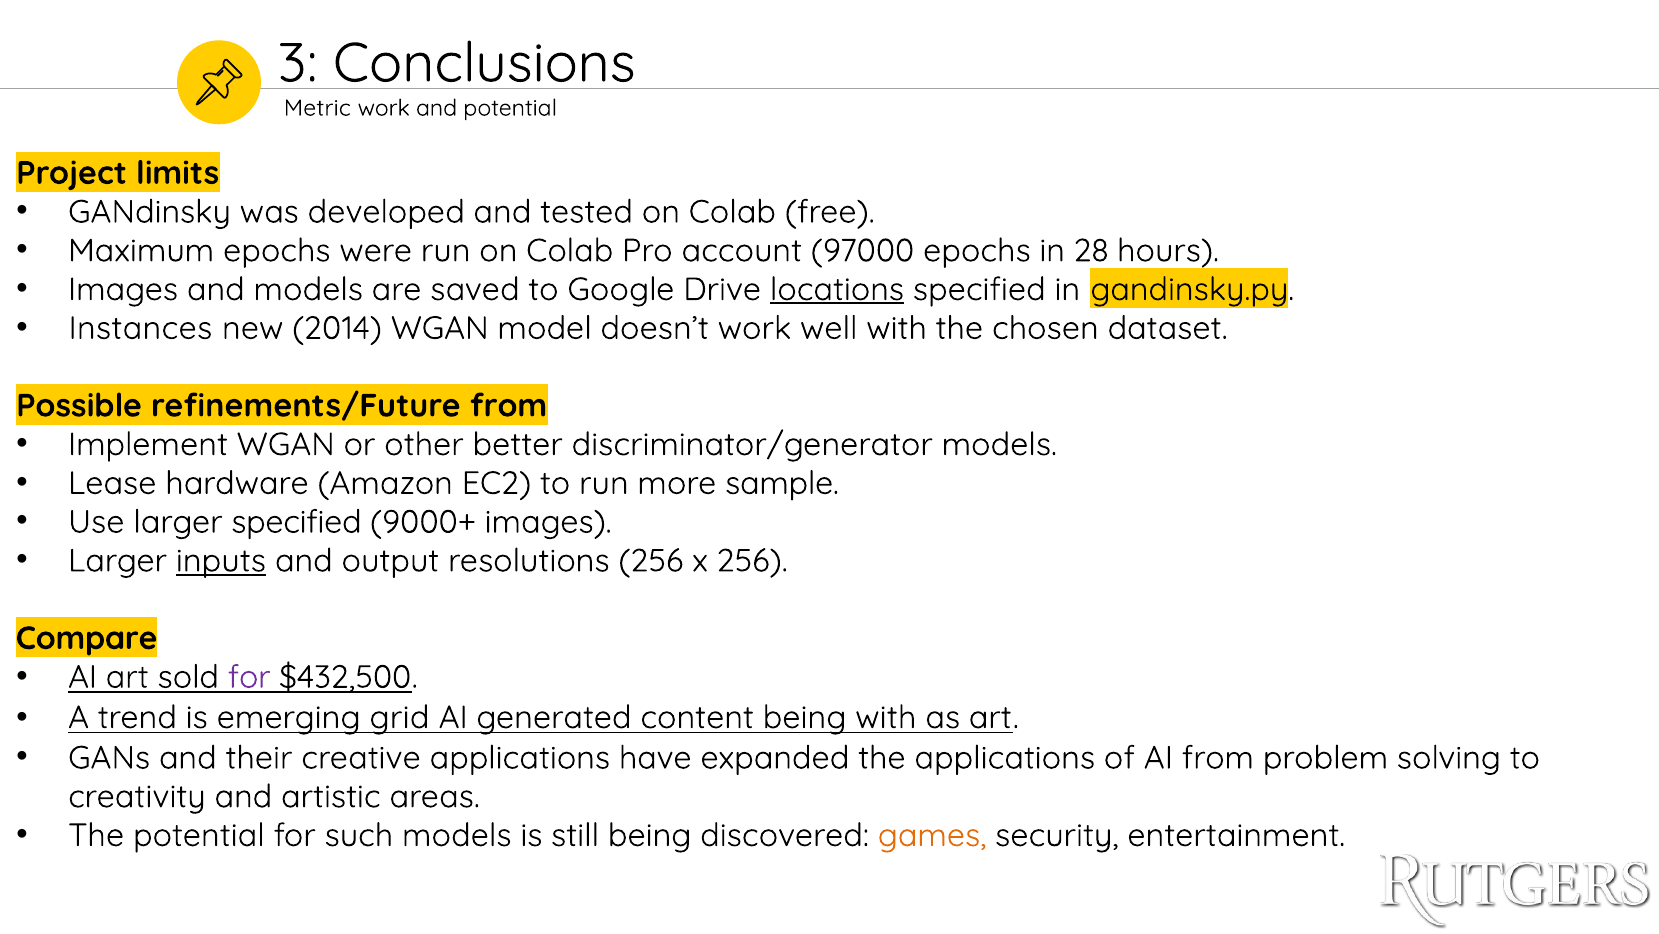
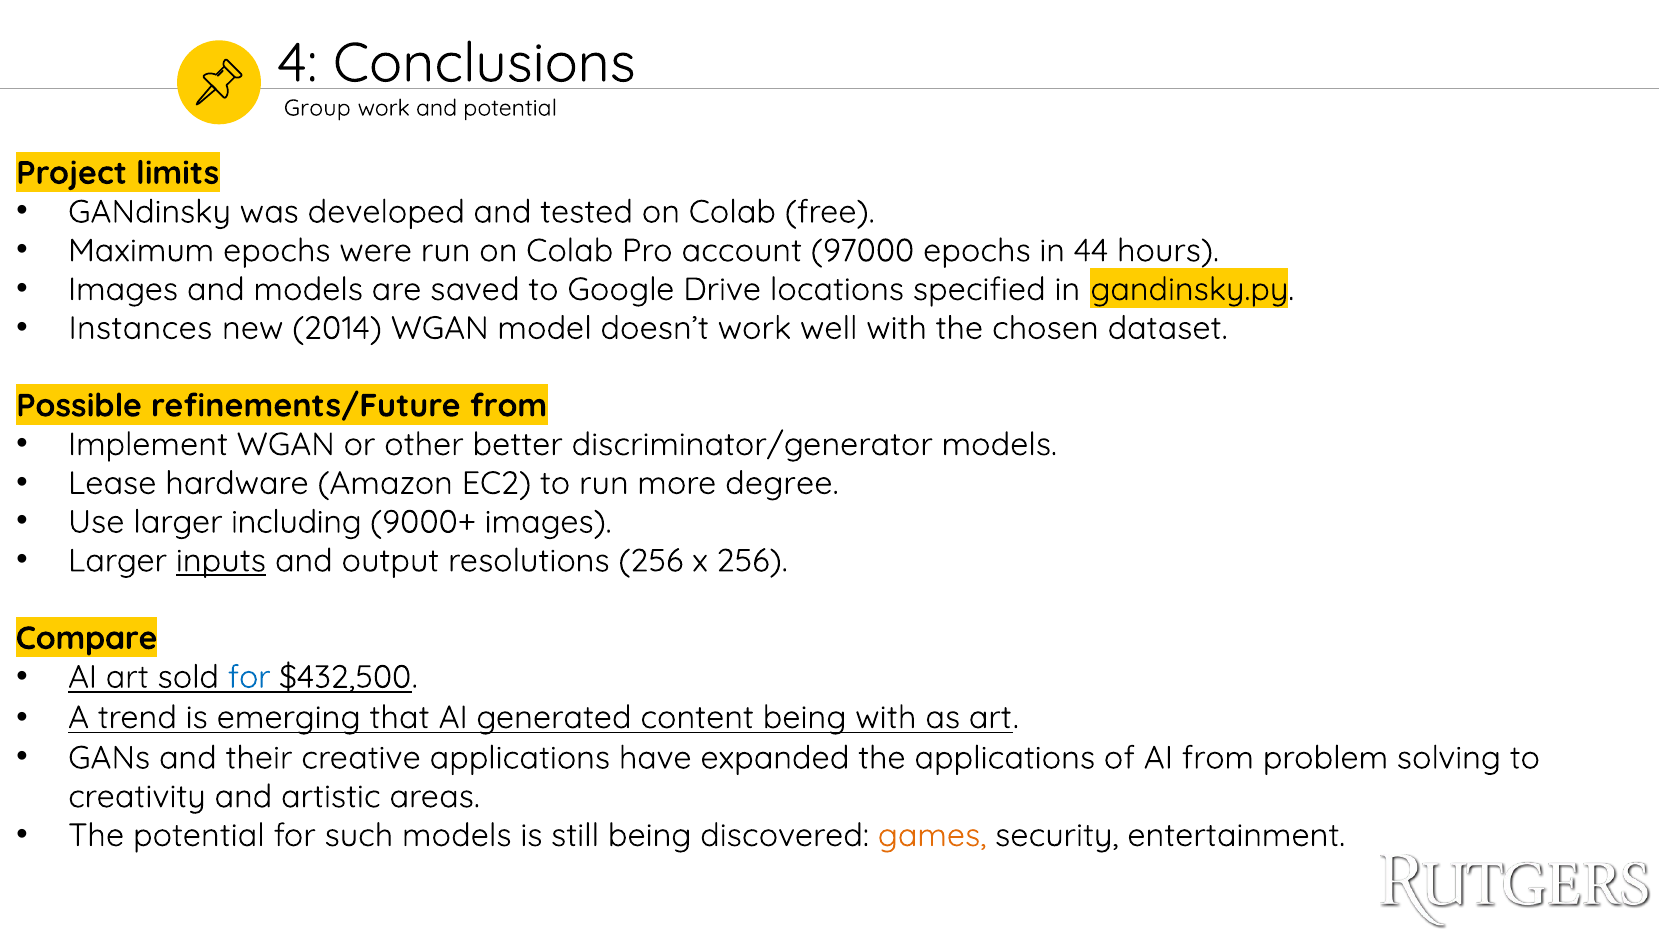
3: 3 -> 4
Metric: Metric -> Group
28: 28 -> 44
locations underline: present -> none
sample: sample -> degree
larger specified: specified -> including
for at (249, 677) colour: purple -> blue
grid: grid -> that
